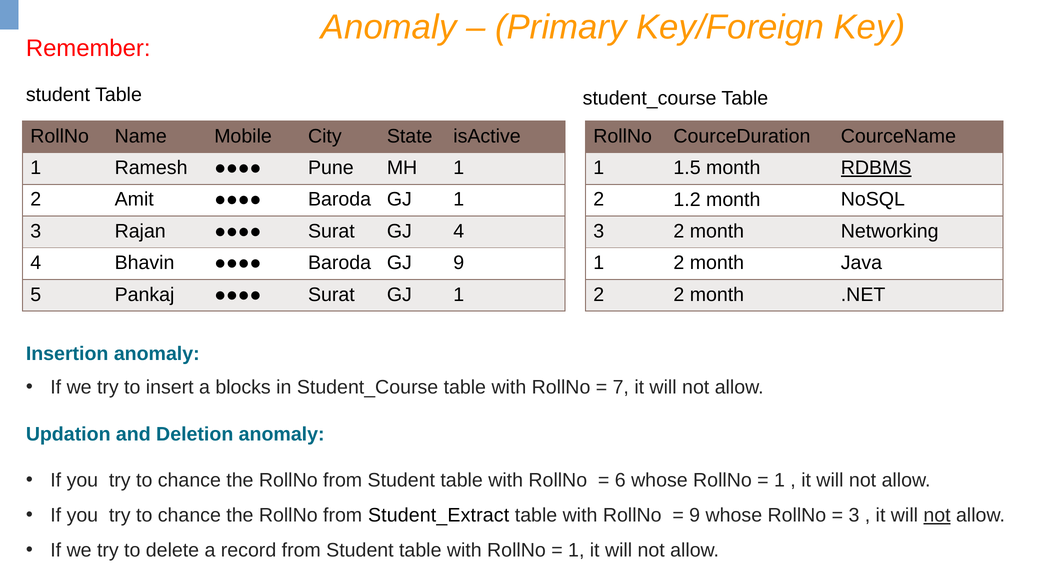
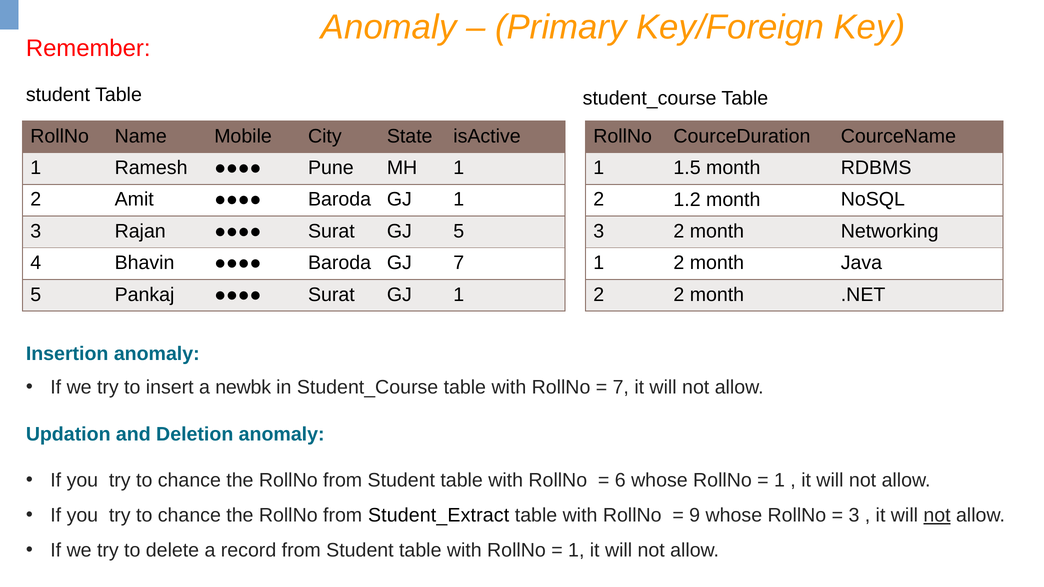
RDBMS underline: present -> none
GJ 4: 4 -> 5
GJ 9: 9 -> 7
blocks: blocks -> newbk
